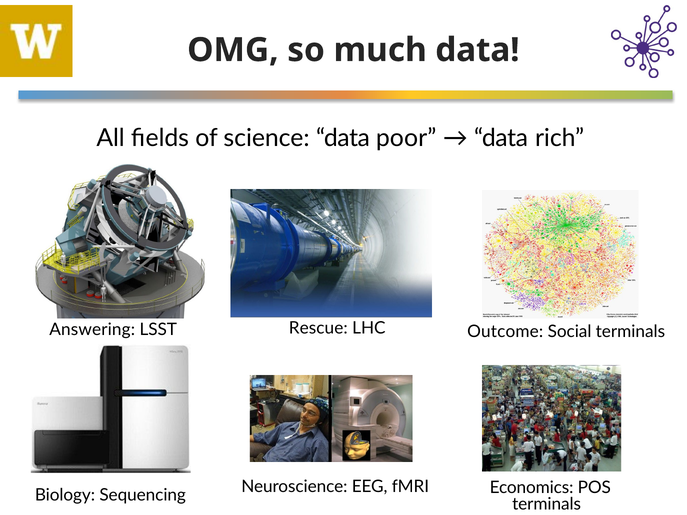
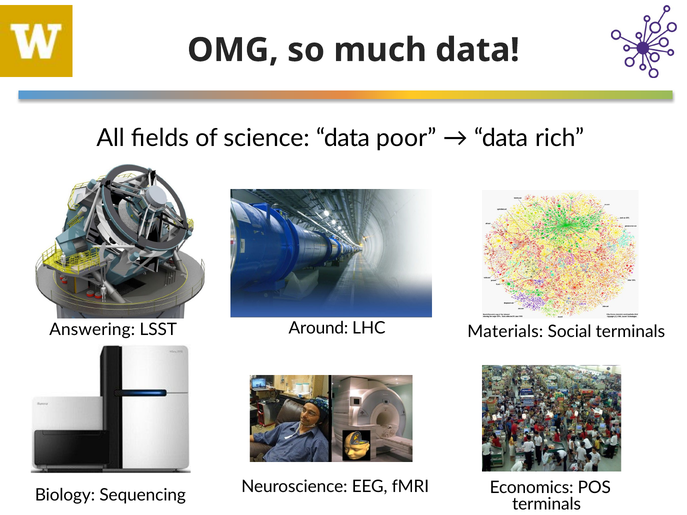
Rescue: Rescue -> Around
Outcome: Outcome -> Materials
